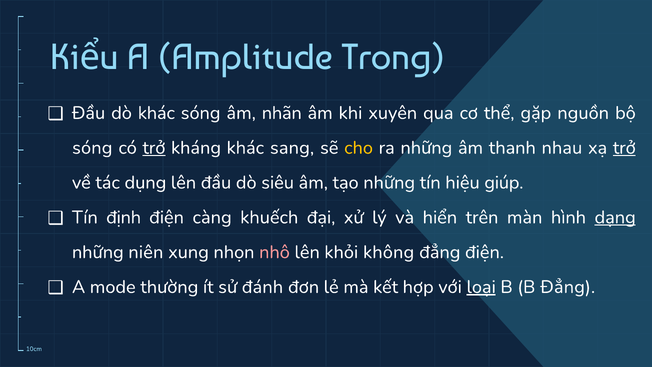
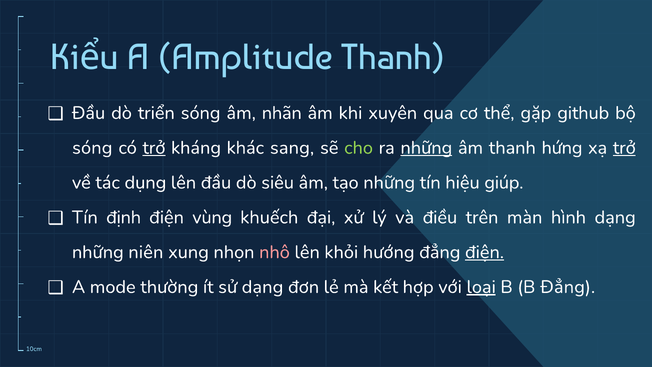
Amplitude Trong: Trong -> Thanh
dò khác: khác -> triển
nguồn: nguồn -> github
cho colour: yellow -> light green
những at (426, 148) underline: none -> present
nhau: nhau -> hứng
càng: càng -> vùng
hiển: hiển -> điều
dạng at (615, 217) underline: present -> none
không: không -> hướng
điện at (485, 252) underline: none -> present
sử đánh: đánh -> dạng
